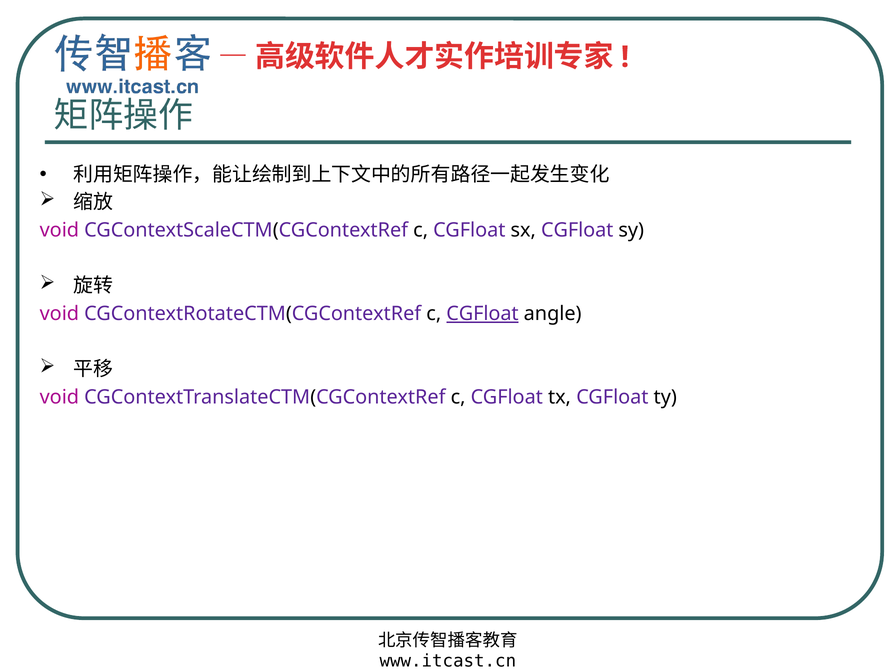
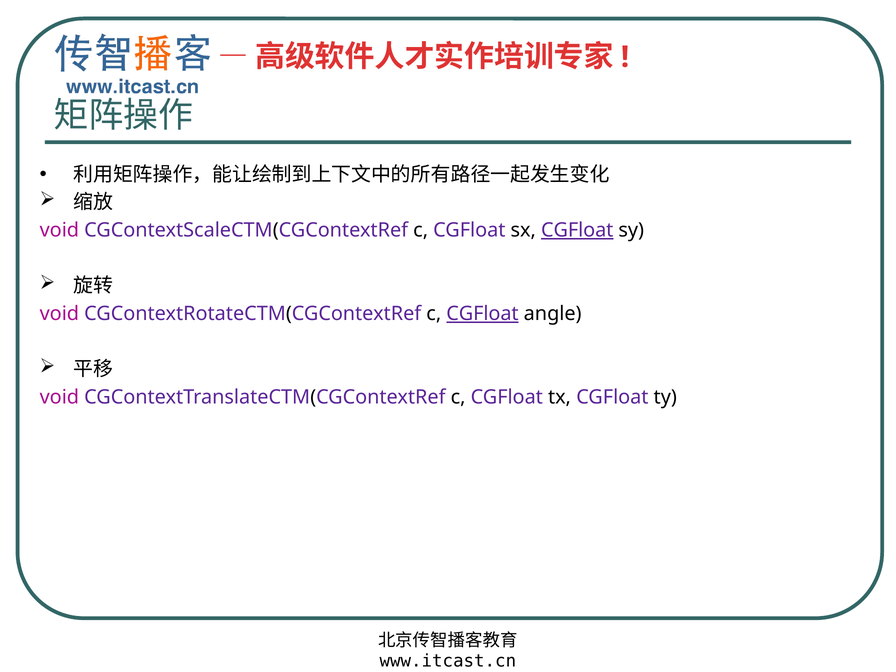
CGFloat at (577, 230) underline: none -> present
